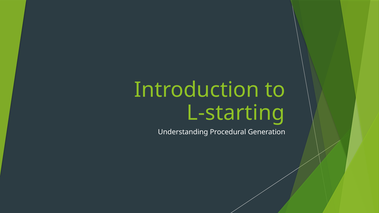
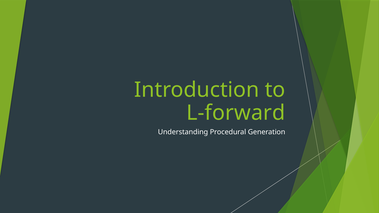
L-starting: L-starting -> L-forward
